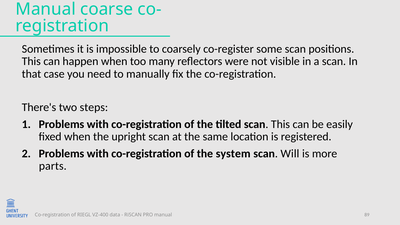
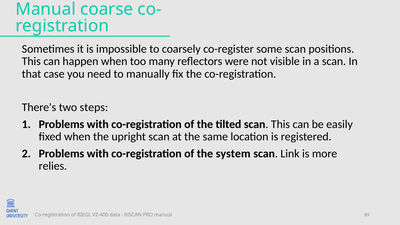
Will: Will -> Link
parts: parts -> relies
